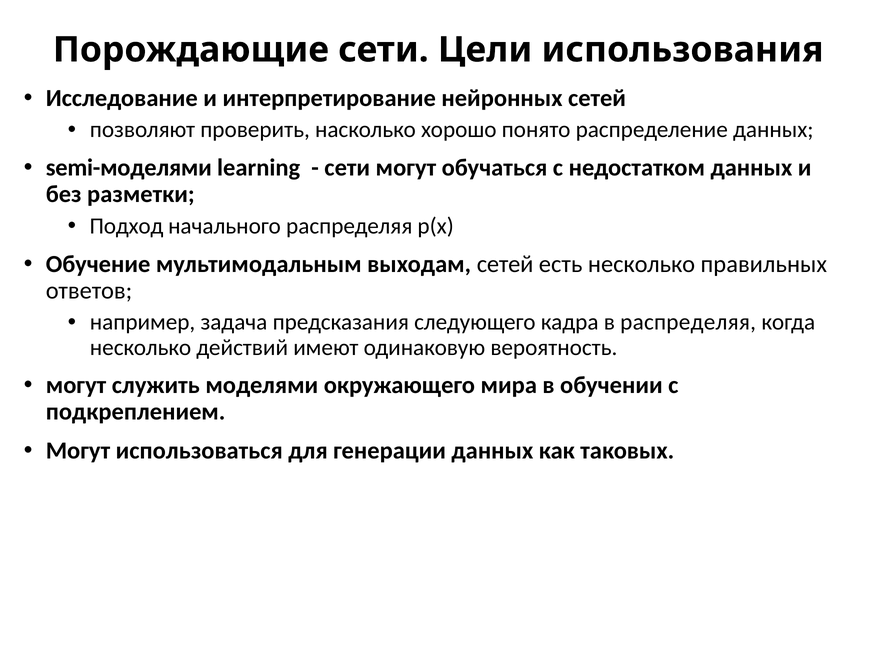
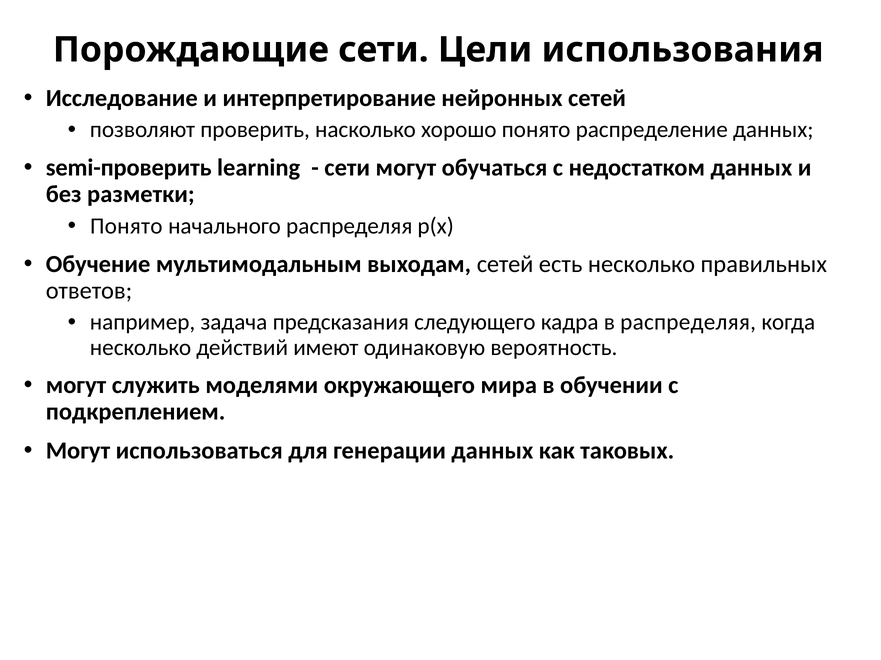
semi-моделями: semi-моделями -> semi-проверить
Подход at (126, 226): Подход -> Понято
